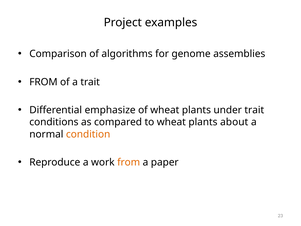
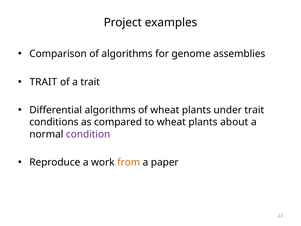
FROM at (43, 82): FROM -> TRAIT
Differential emphasize: emphasize -> algorithms
condition colour: orange -> purple
